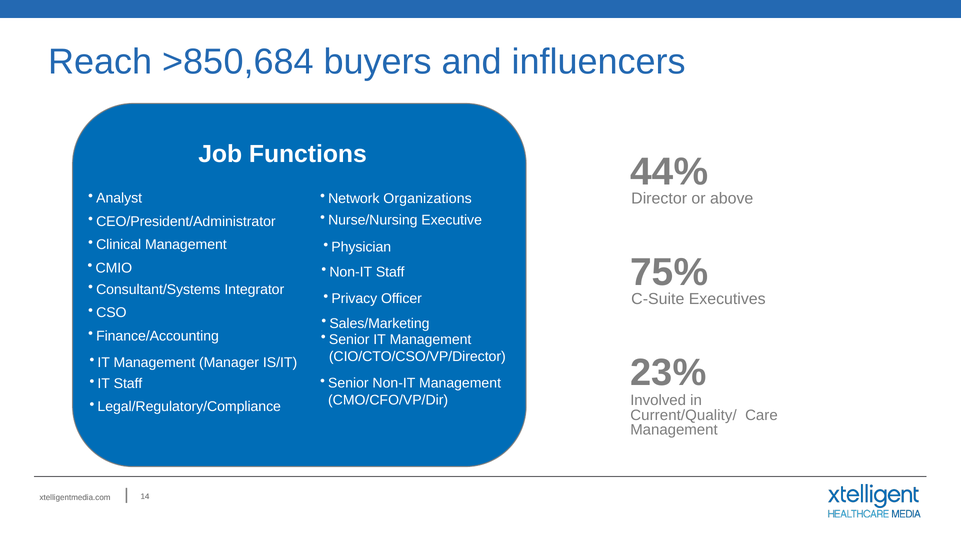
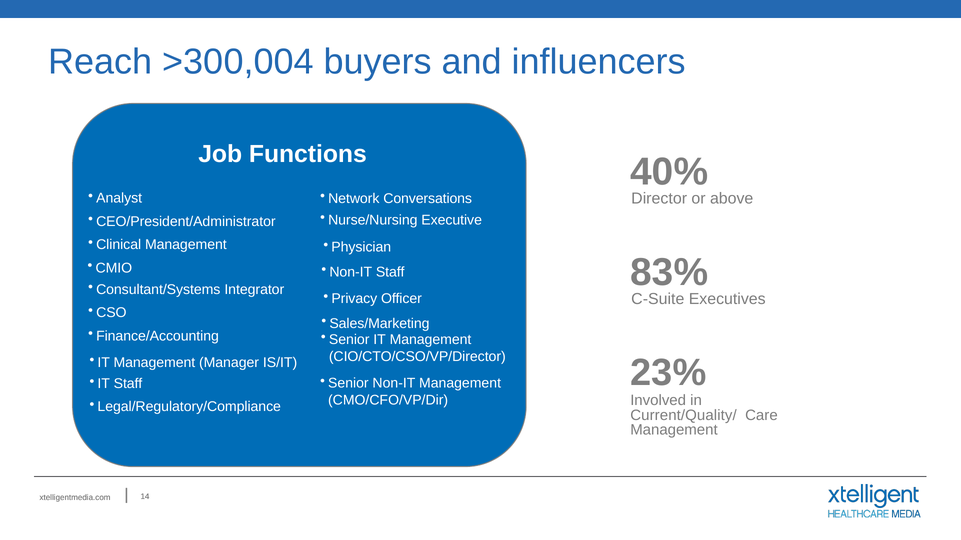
>850,684: >850,684 -> >300,004
44%: 44% -> 40%
Organizations: Organizations -> Conversations
75%: 75% -> 83%
